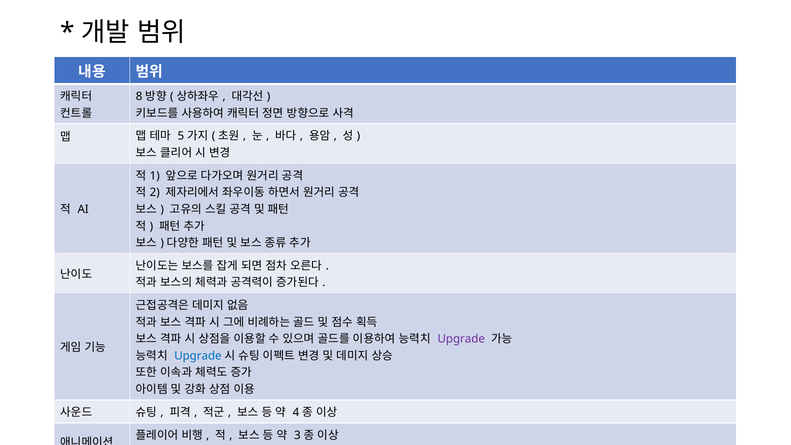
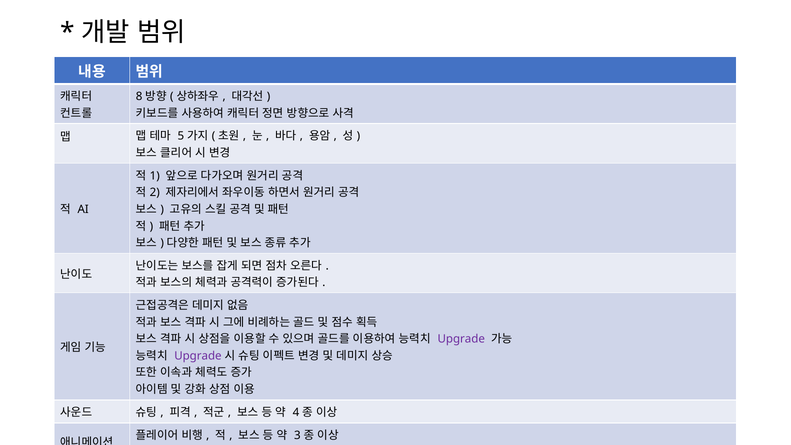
Upgrade at (198, 356) colour: blue -> purple
